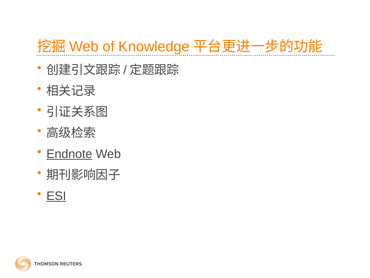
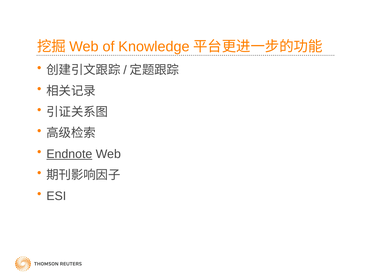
ESI underline: present -> none
